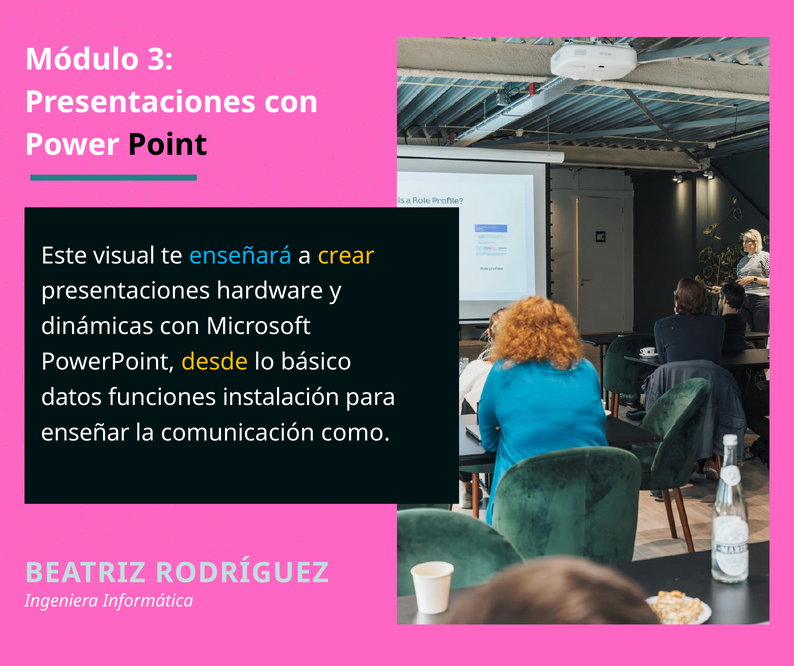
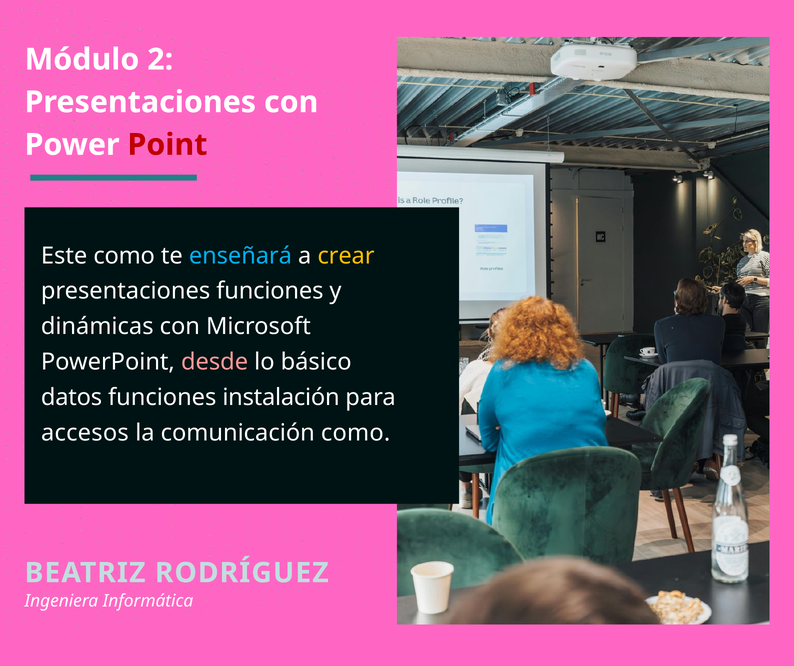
3: 3 -> 2
Point colour: black -> red
Este visual: visual -> como
presentaciones hardware: hardware -> funciones
desde colour: yellow -> pink
enseñar: enseñar -> accesos
